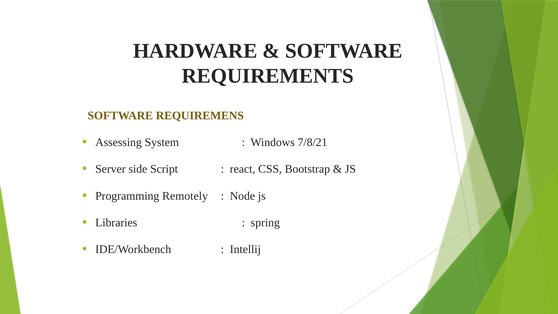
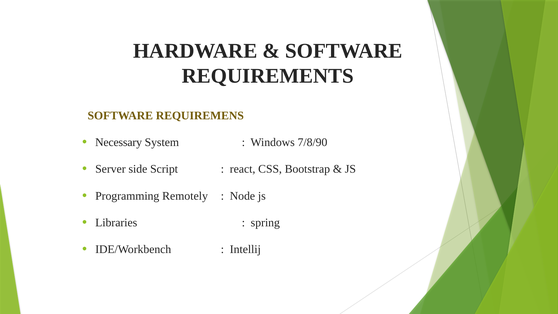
Assessing: Assessing -> Necessary
7/8/21: 7/8/21 -> 7/8/90
